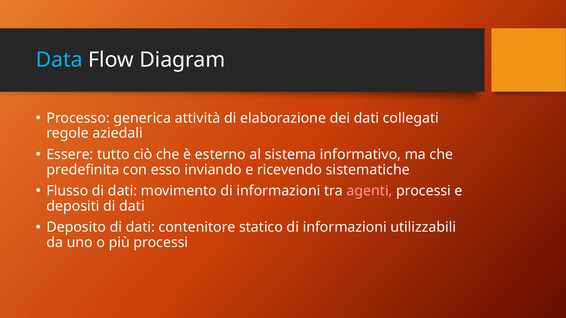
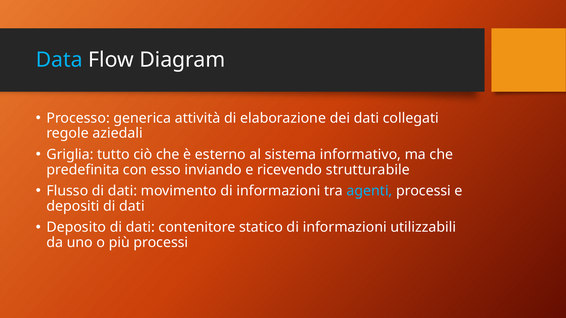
Essere: Essere -> Griglia
sistematiche: sistematiche -> strutturabile
agenti colour: pink -> light blue
